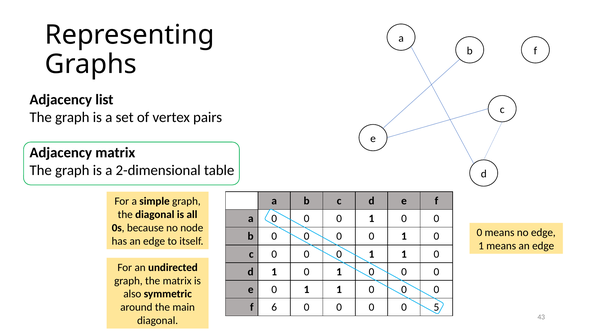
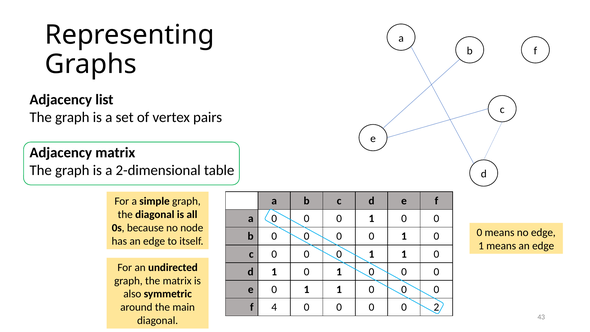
6: 6 -> 4
5: 5 -> 2
